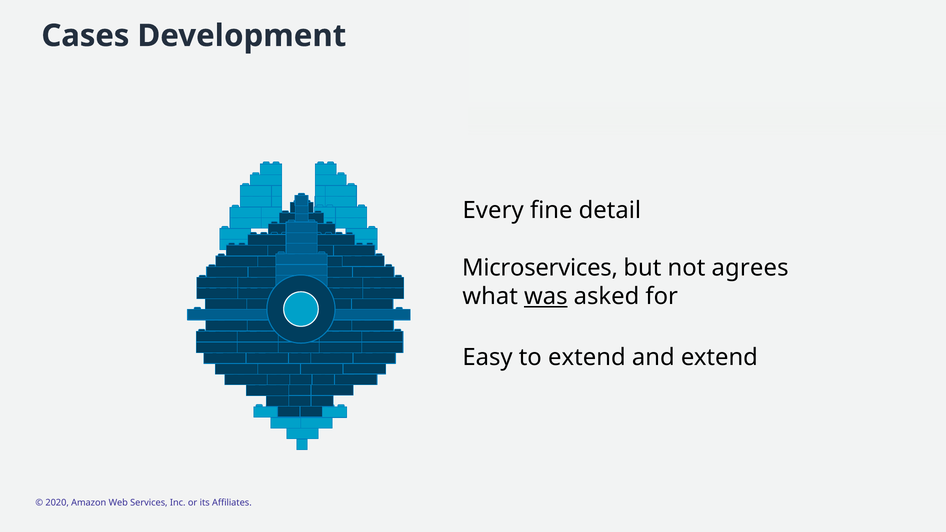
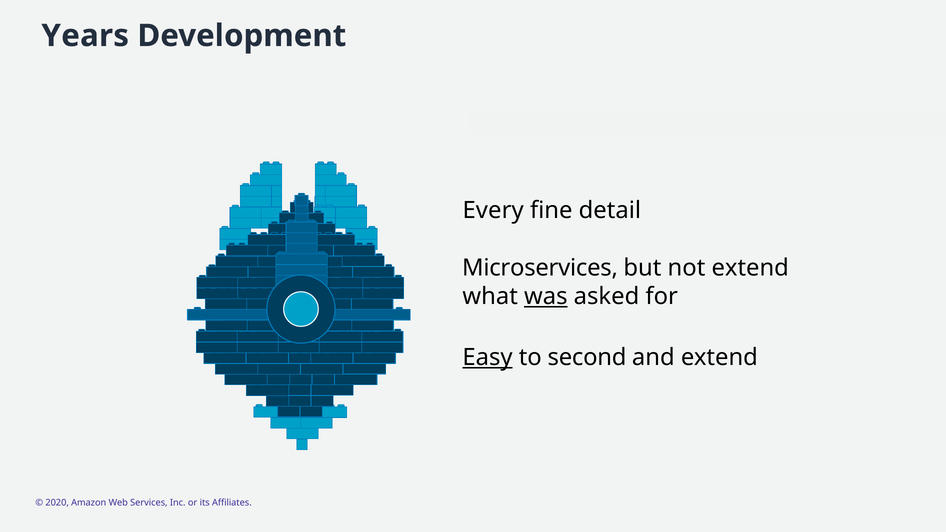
Cases: Cases -> Years
not agrees: agrees -> extend
Easy underline: none -> present
to extend: extend -> second
